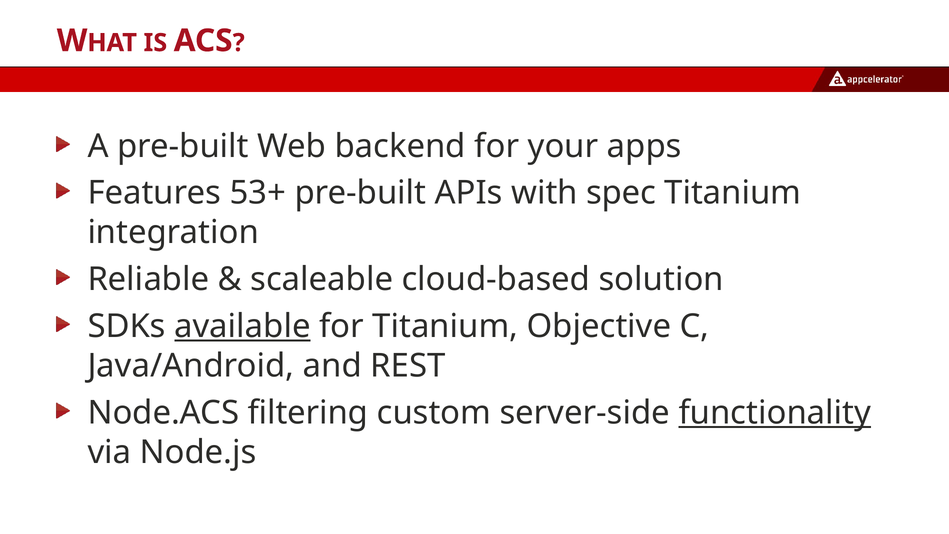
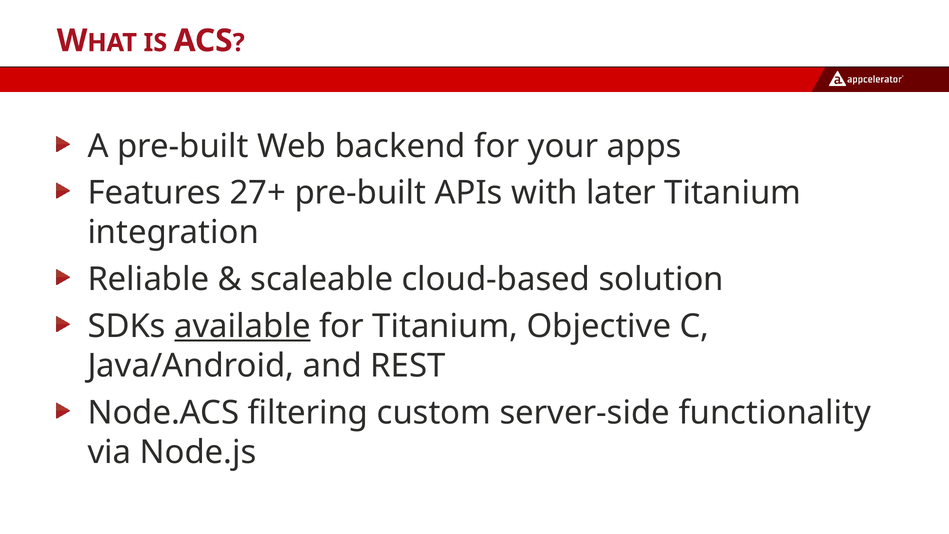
53+: 53+ -> 27+
spec: spec -> later
functionality underline: present -> none
